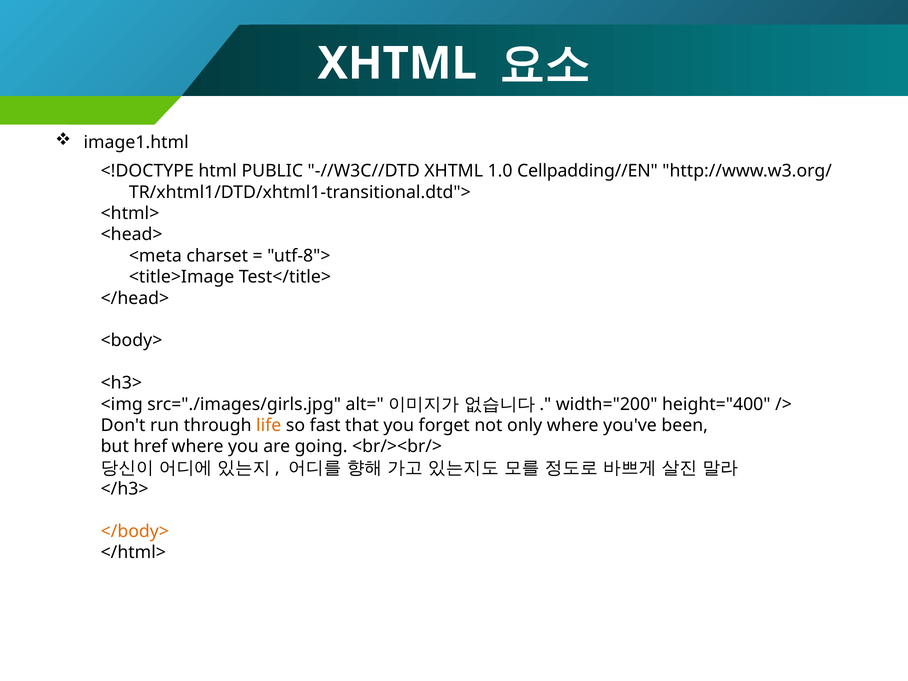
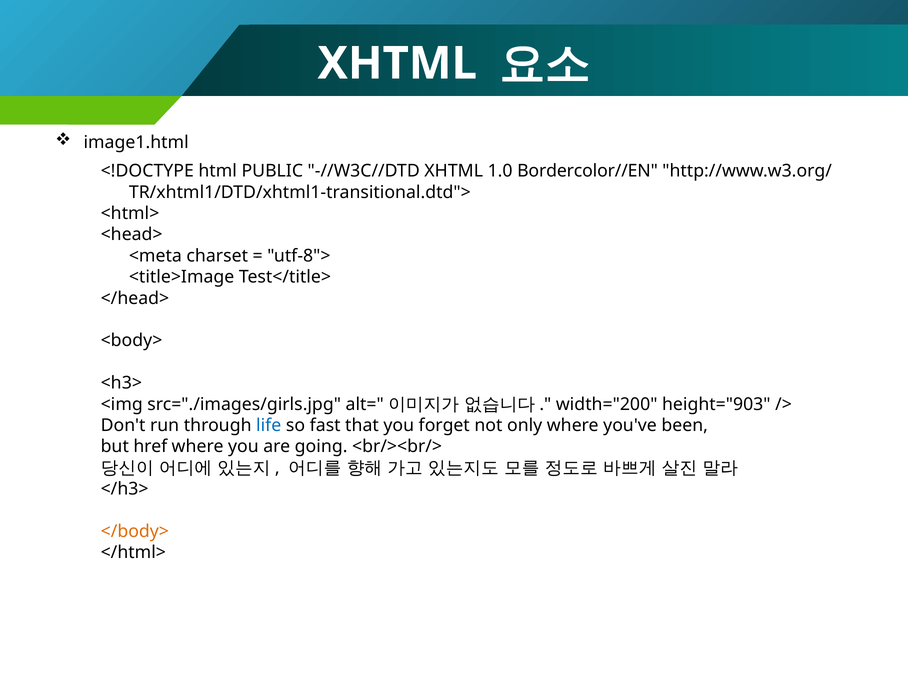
Cellpadding//EN: Cellpadding//EN -> Bordercolor//EN
height="400: height="400 -> height="903
life colour: orange -> blue
